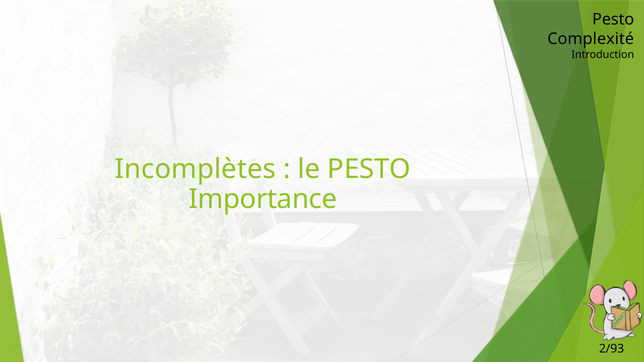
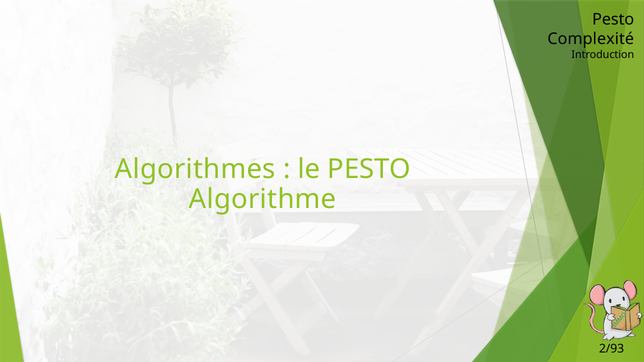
Incomplètes: Incomplètes -> Algorithmes
Importance: Importance -> Algorithme
